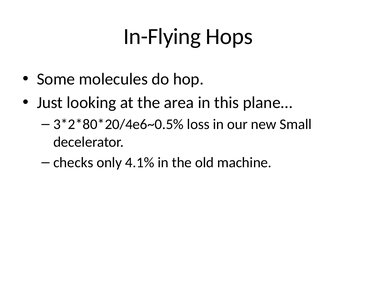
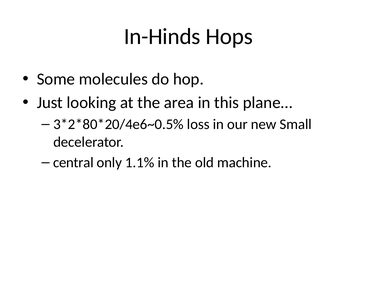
In-Flying: In-Flying -> In-Hinds
checks: checks -> central
4.1%: 4.1% -> 1.1%
